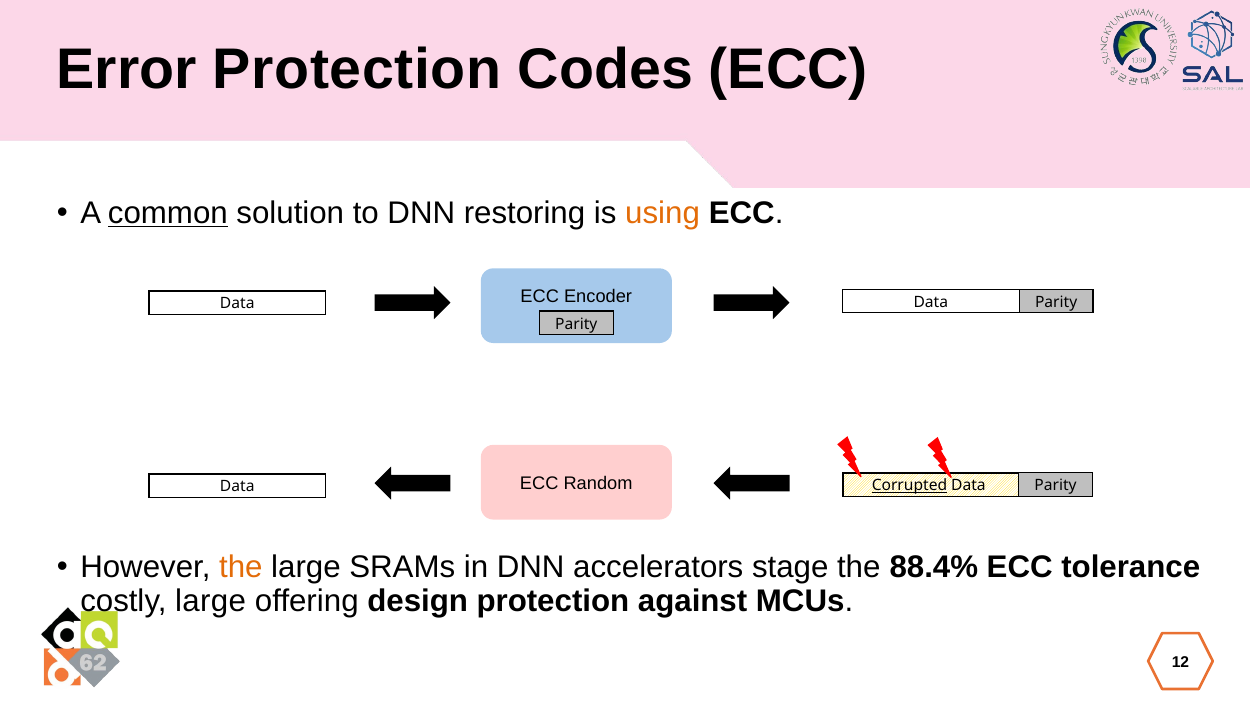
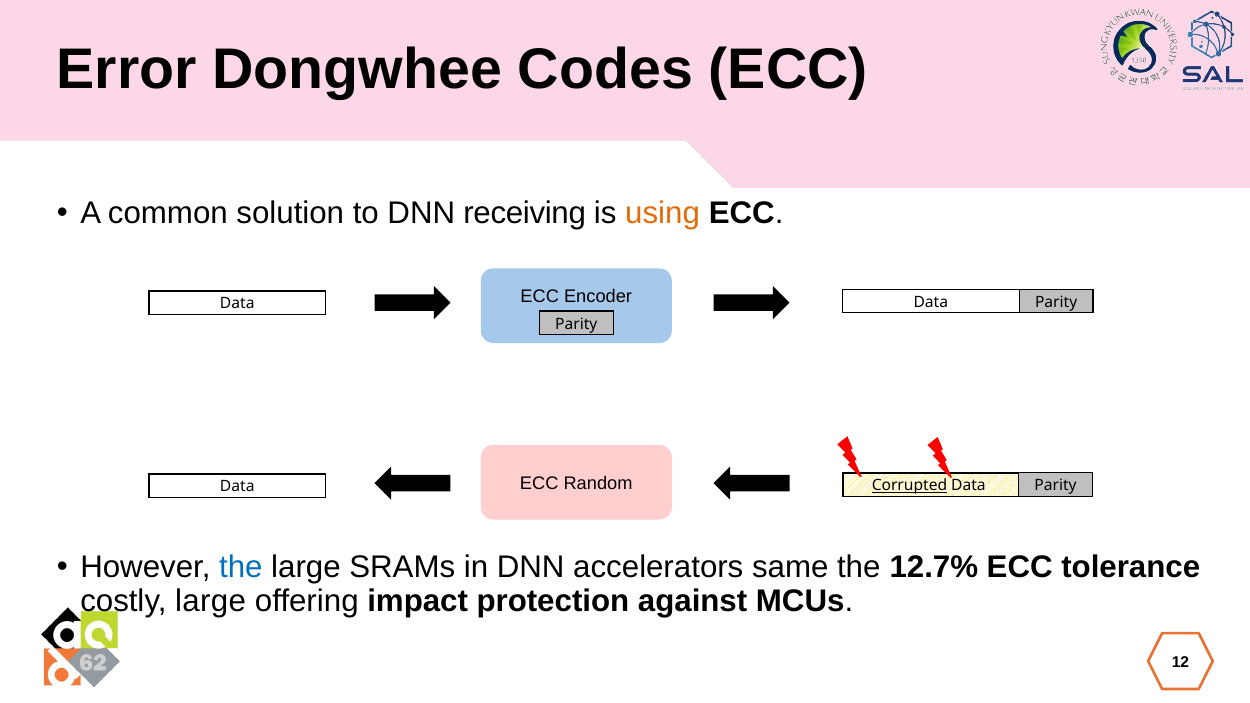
Error Protection: Protection -> Dongwhee
common underline: present -> none
restoring: restoring -> receiving
the at (241, 567) colour: orange -> blue
stage: stage -> same
88.4%: 88.4% -> 12.7%
design: design -> impact
